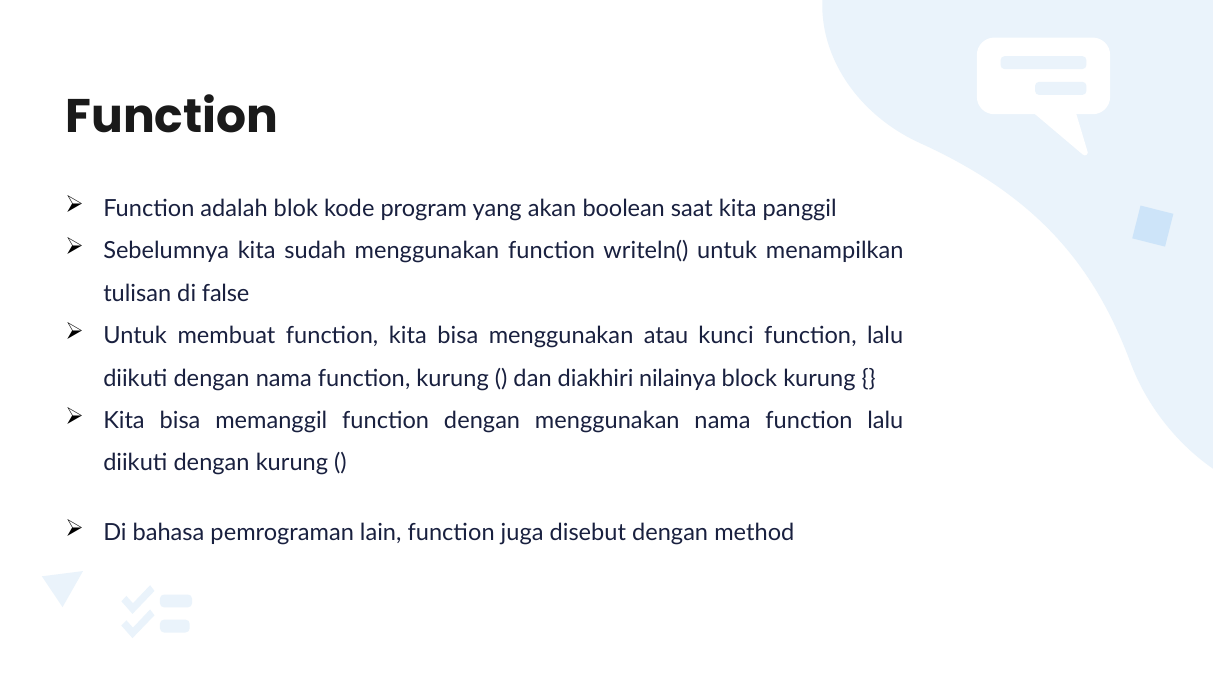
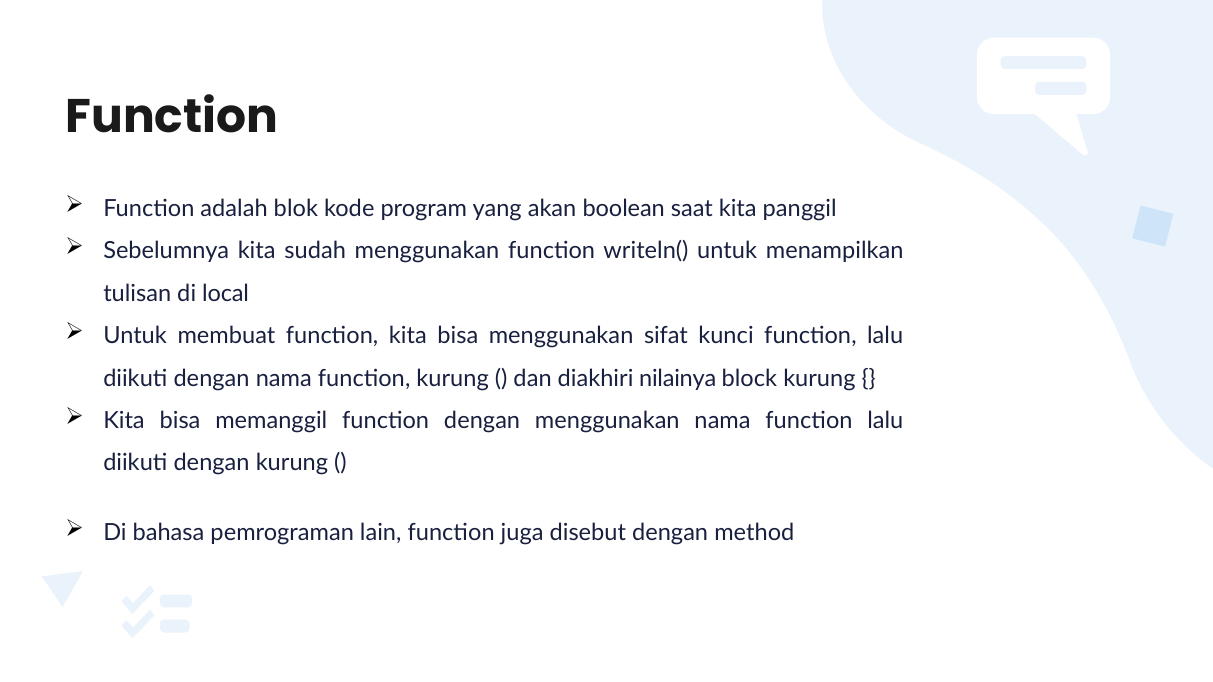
false: false -> local
atau: atau -> sifat
